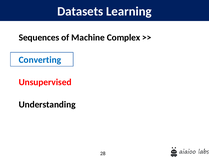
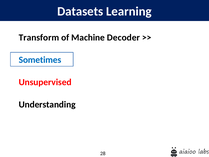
Sequences: Sequences -> Transform
Complex: Complex -> Decoder
Converting: Converting -> Sometimes
